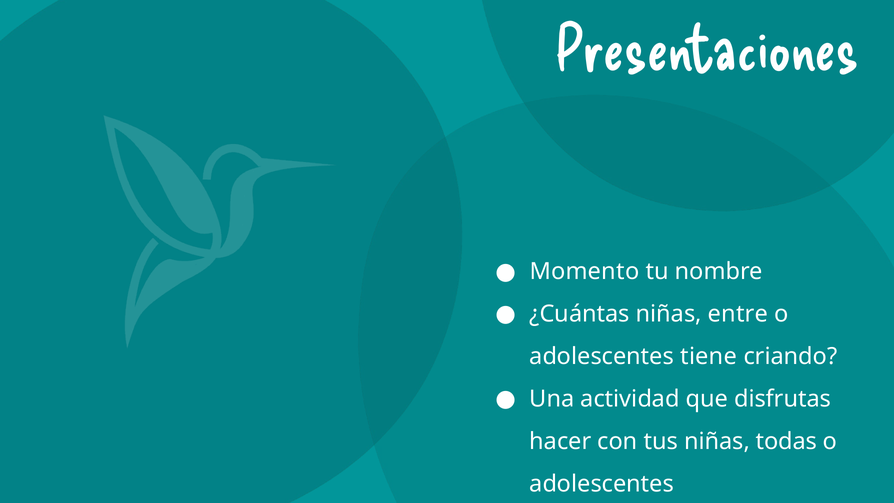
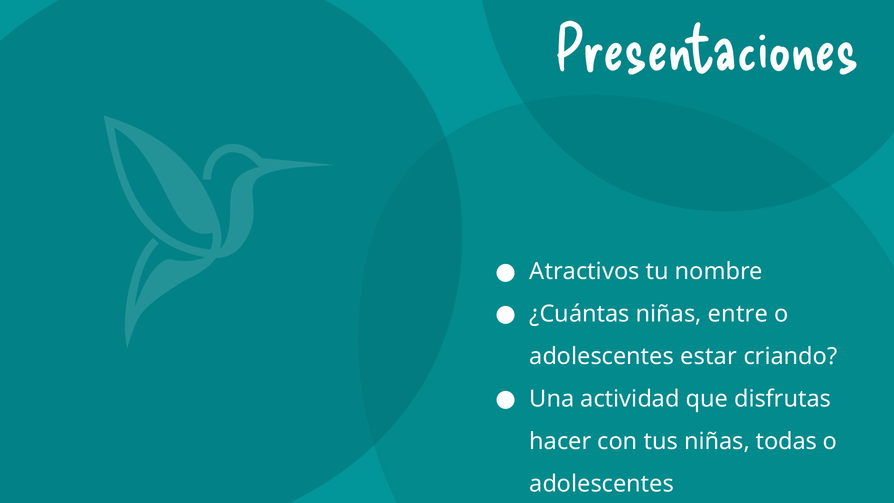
Momento: Momento -> Atractivos
tiene: tiene -> estar
